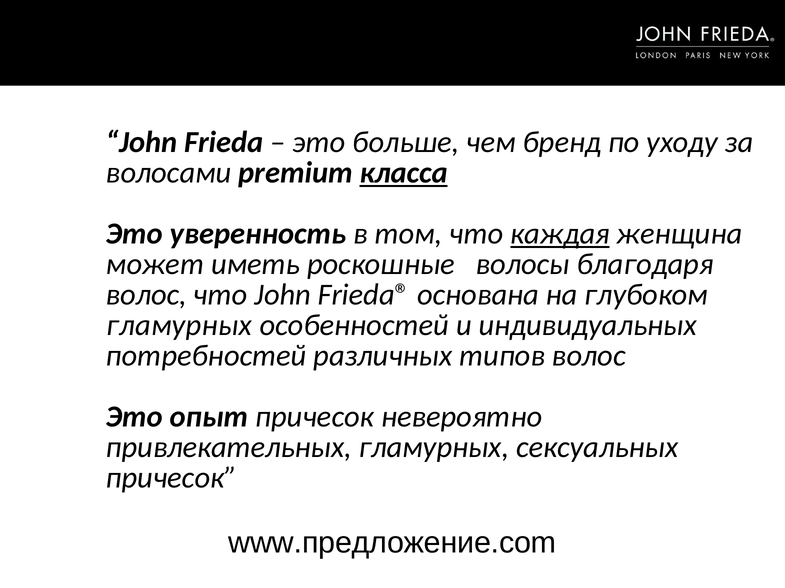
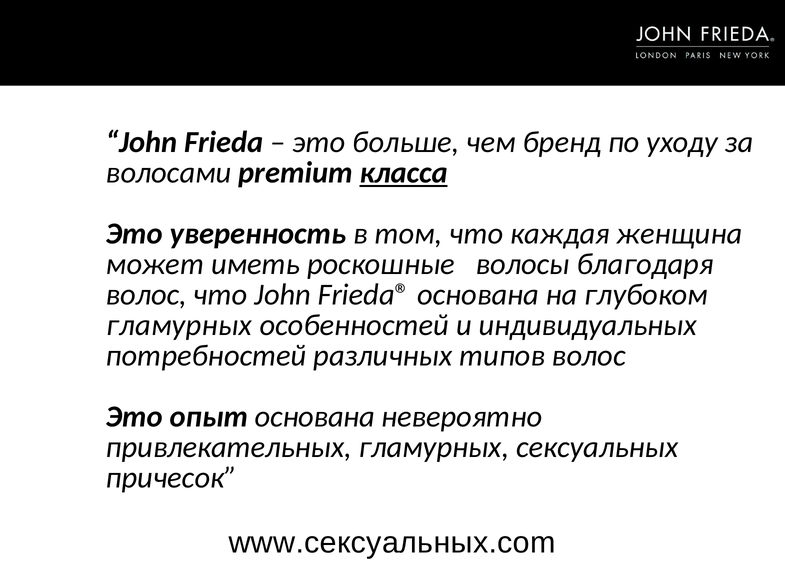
каждая underline: present -> none
опыт причесок: причесок -> основана
www.предложение.com: www.предложение.com -> www.сексуальных.com
